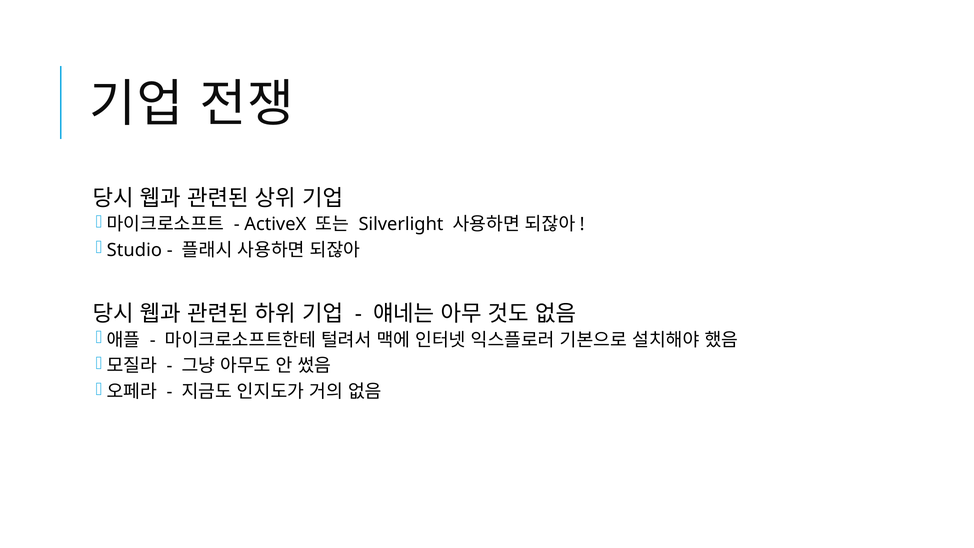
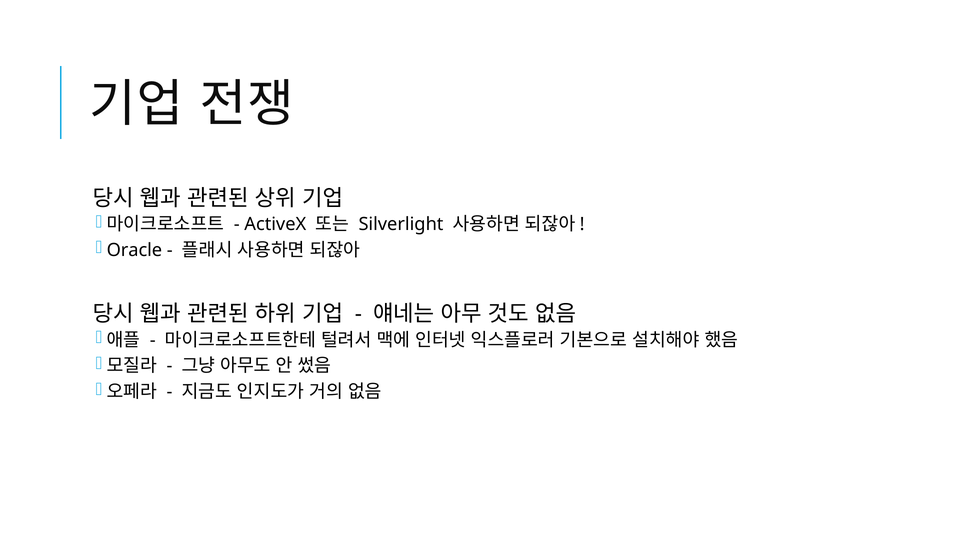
Studio: Studio -> Oracle
